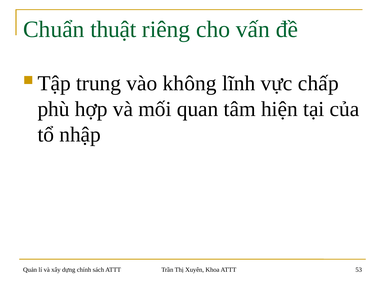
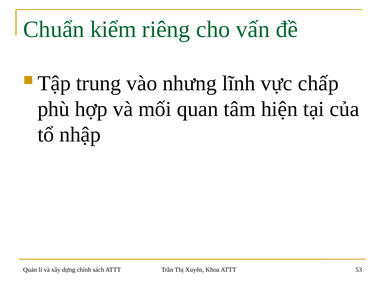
thuật: thuật -> kiểm
không: không -> nhưng
